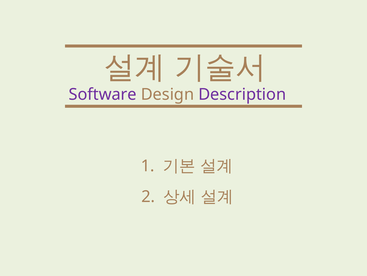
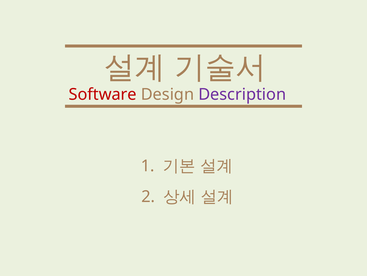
Software colour: purple -> red
